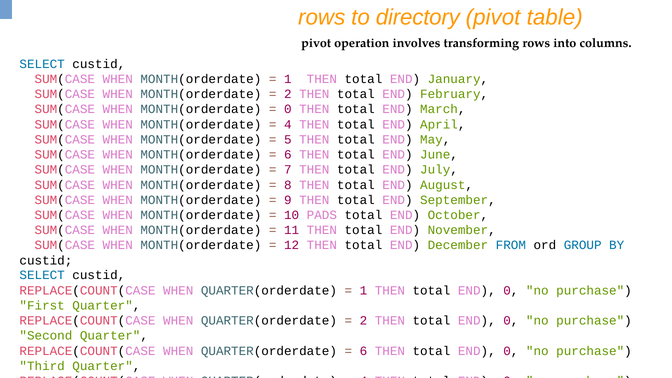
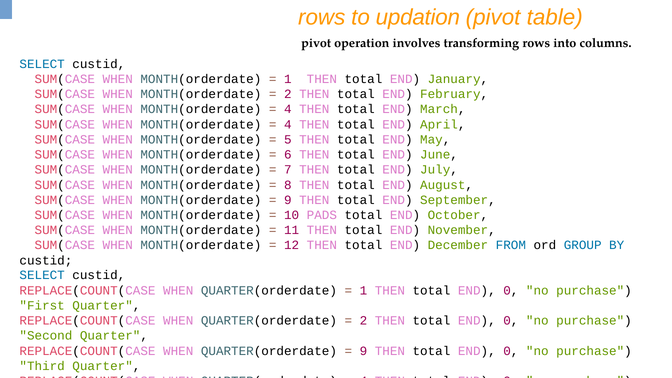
directory: directory -> updation
0 at (288, 109): 0 -> 4
6 at (363, 351): 6 -> 9
